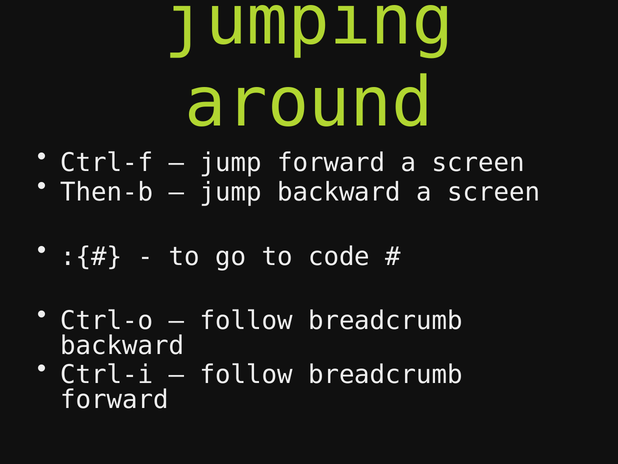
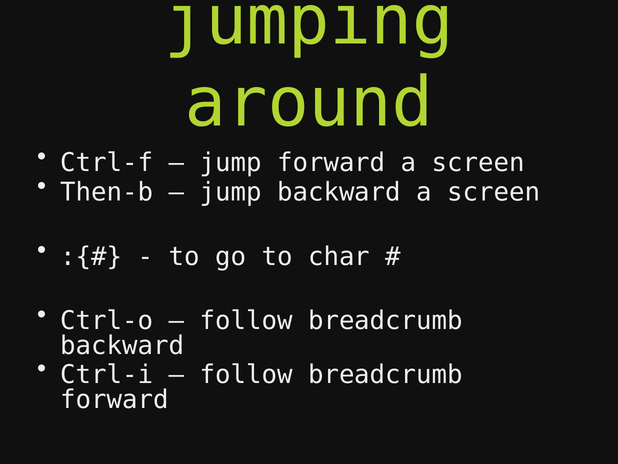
code: code -> char
